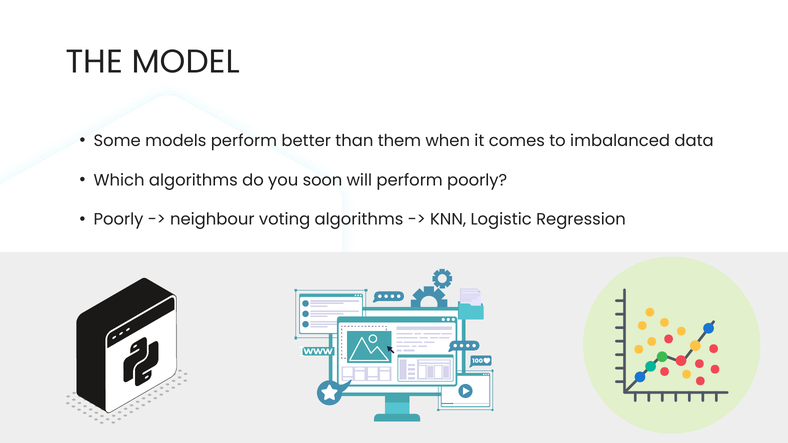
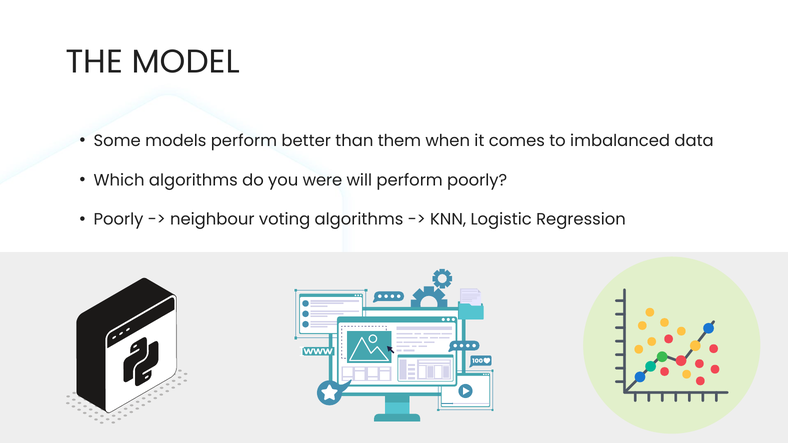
soon: soon -> were
